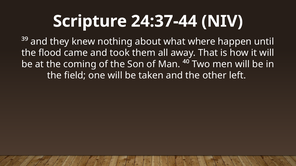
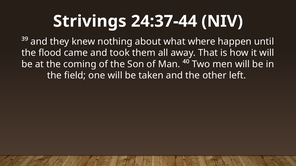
Scripture: Scripture -> Strivings
